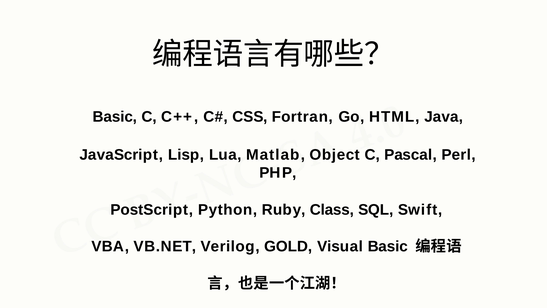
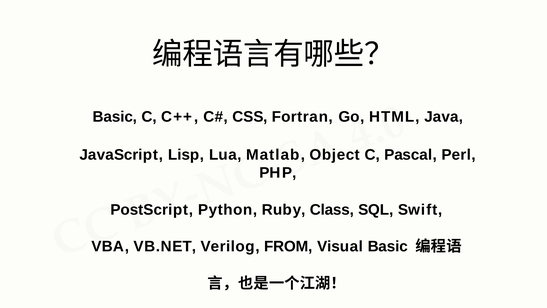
GOLD: GOLD -> FROM
